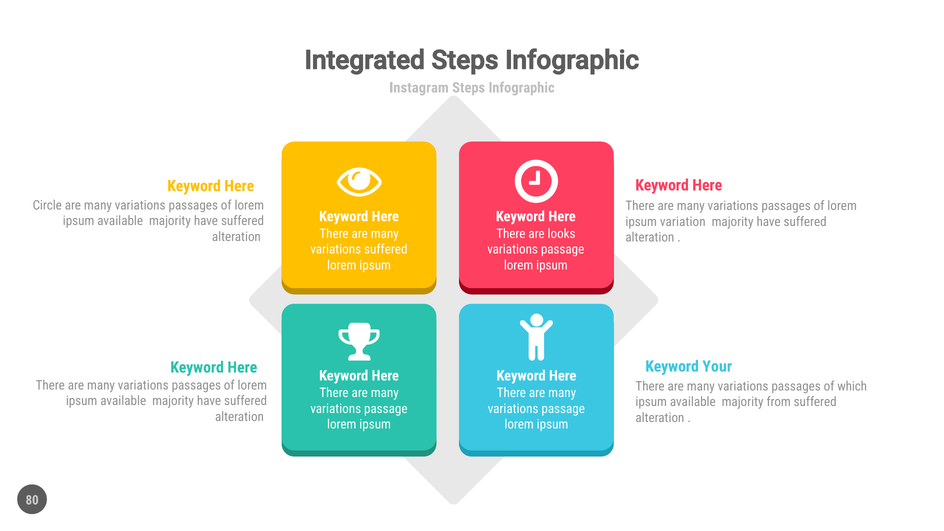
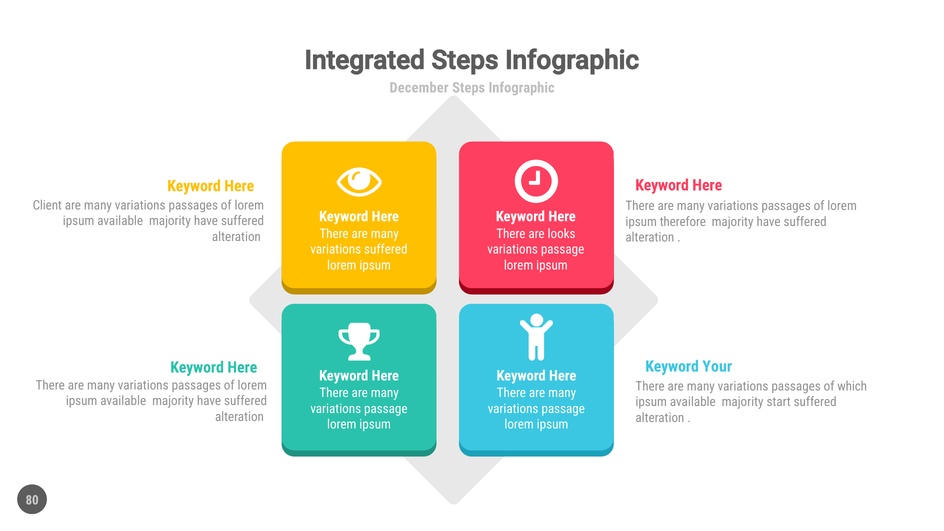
Instagram: Instagram -> December
Circle: Circle -> Client
variation: variation -> therefore
from: from -> start
